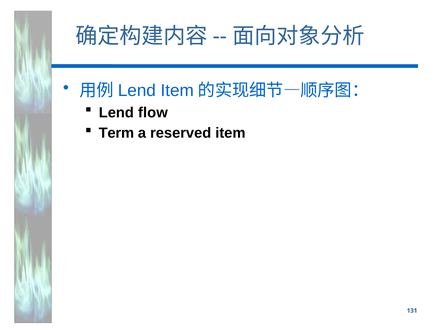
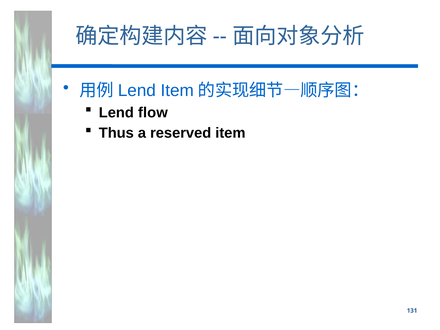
Term: Term -> Thus
